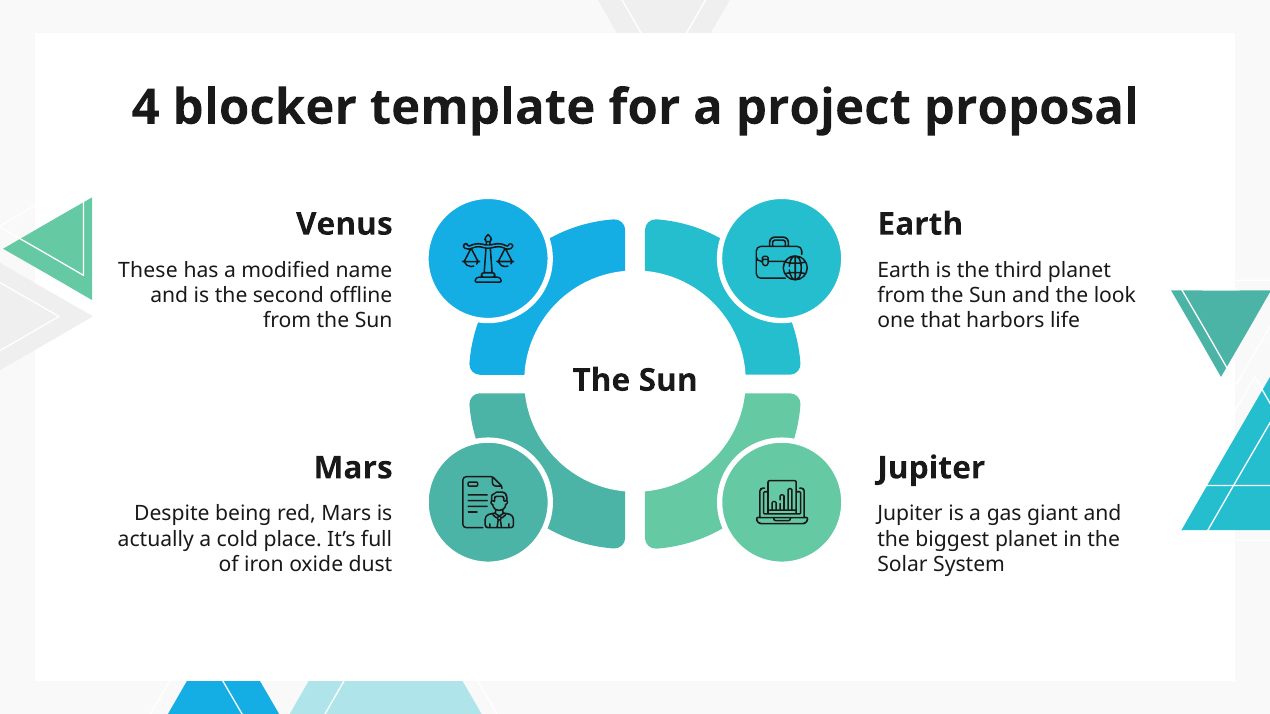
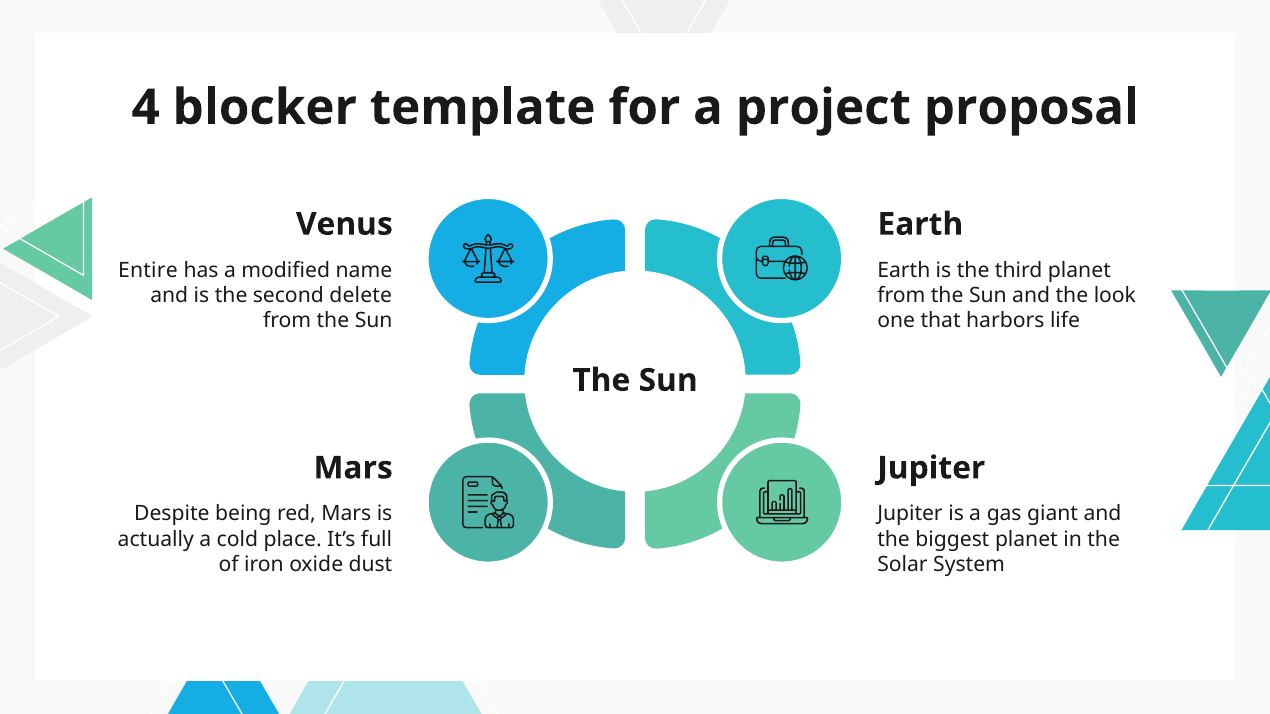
These: These -> Entire
offline: offline -> delete
